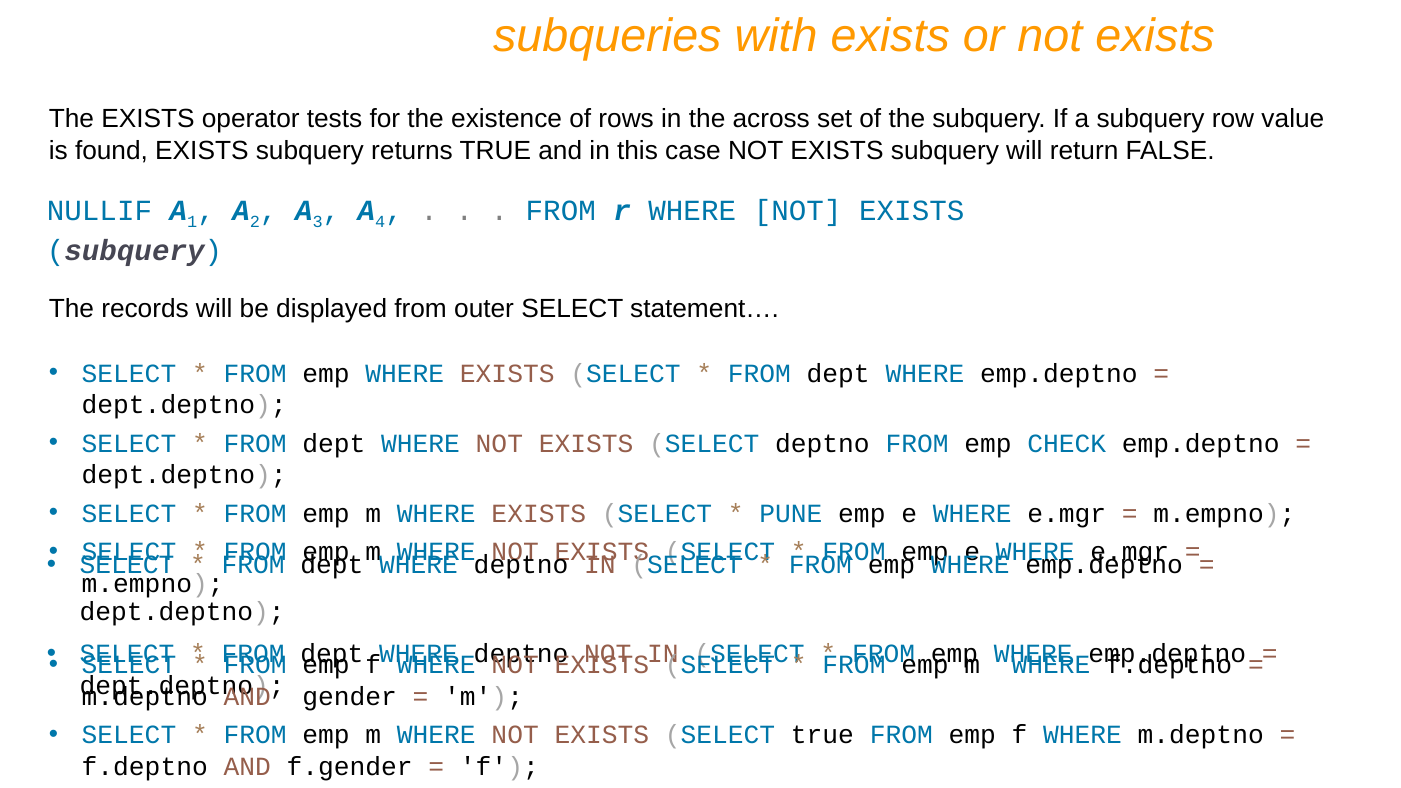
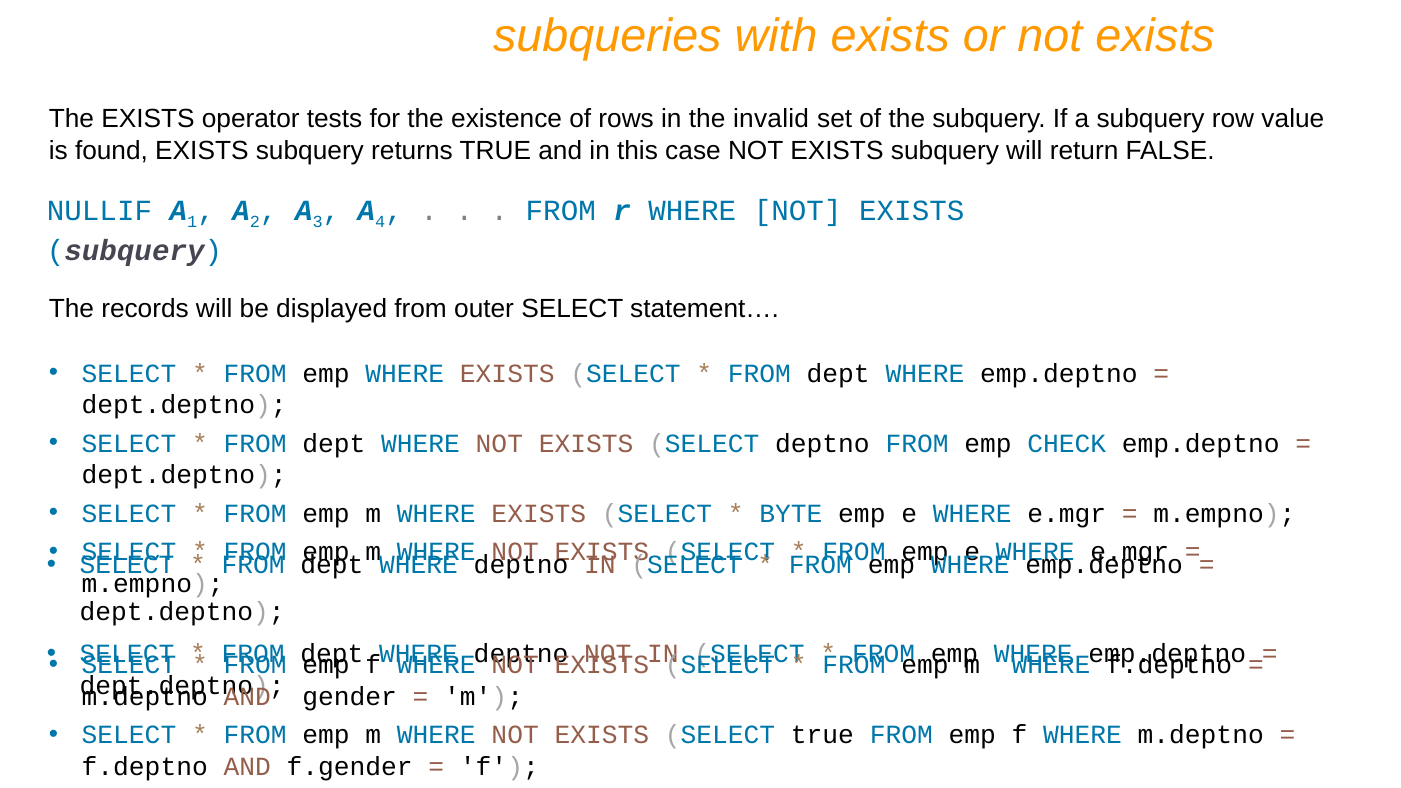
across: across -> invalid
PUNE: PUNE -> BYTE
